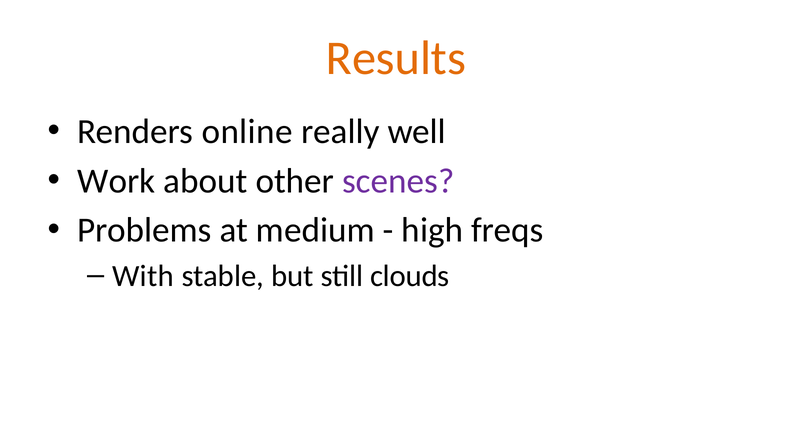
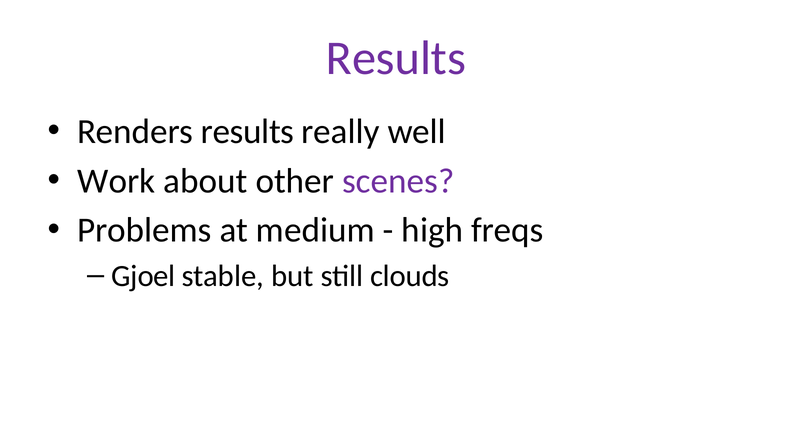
Results at (396, 58) colour: orange -> purple
Renders online: online -> results
With: With -> Gjoel
